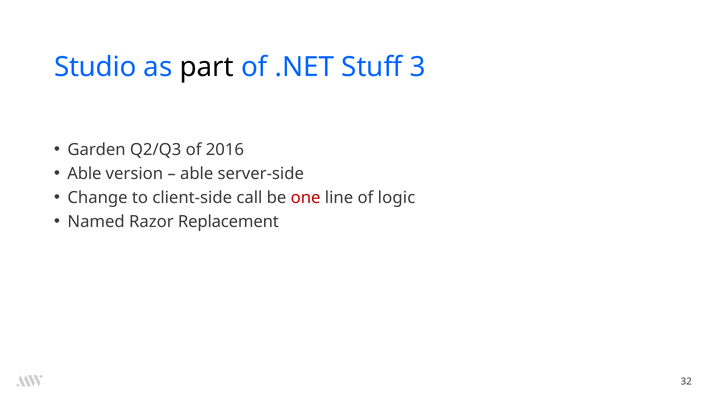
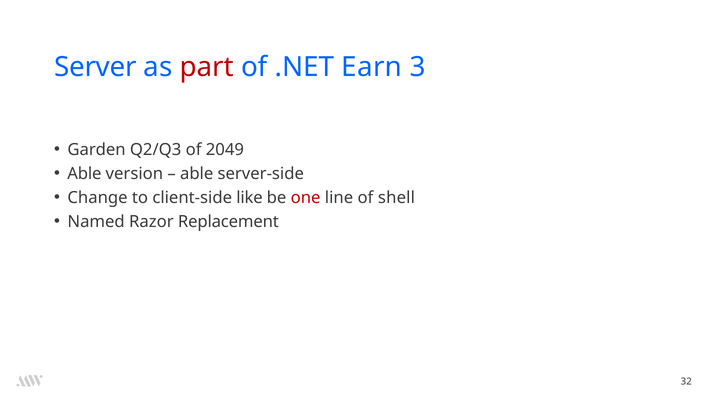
Studio: Studio -> Server
part colour: black -> red
Stuff: Stuff -> Earn
2016: 2016 -> 2049
call: call -> like
logic: logic -> shell
